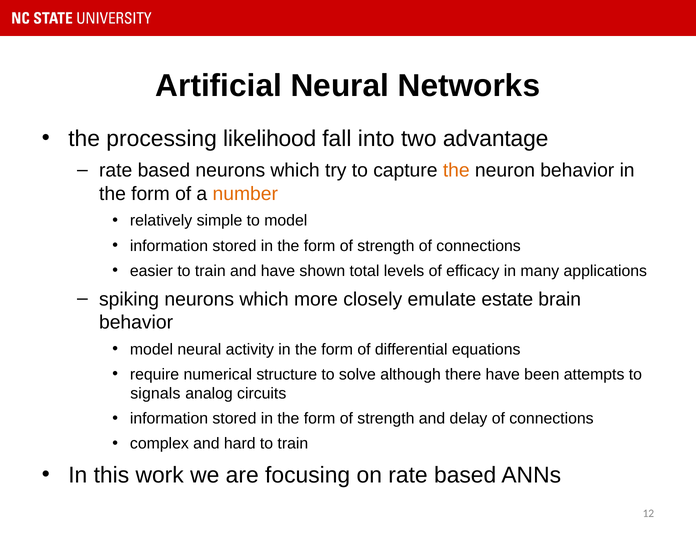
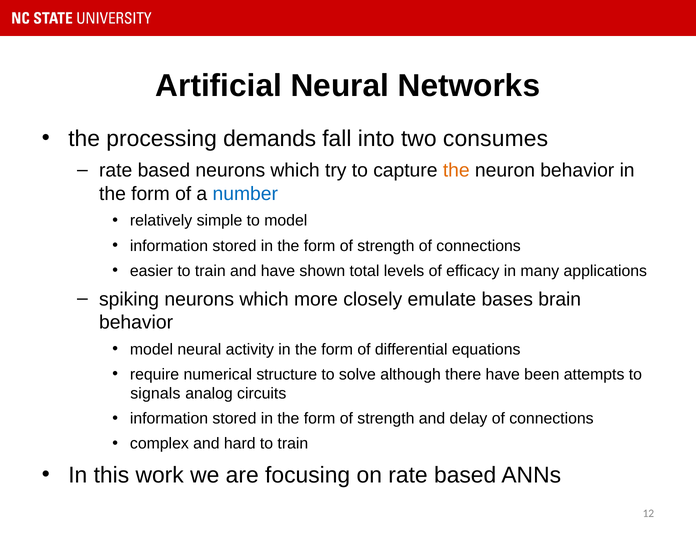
likelihood: likelihood -> demands
advantage: advantage -> consumes
number colour: orange -> blue
estate: estate -> bases
